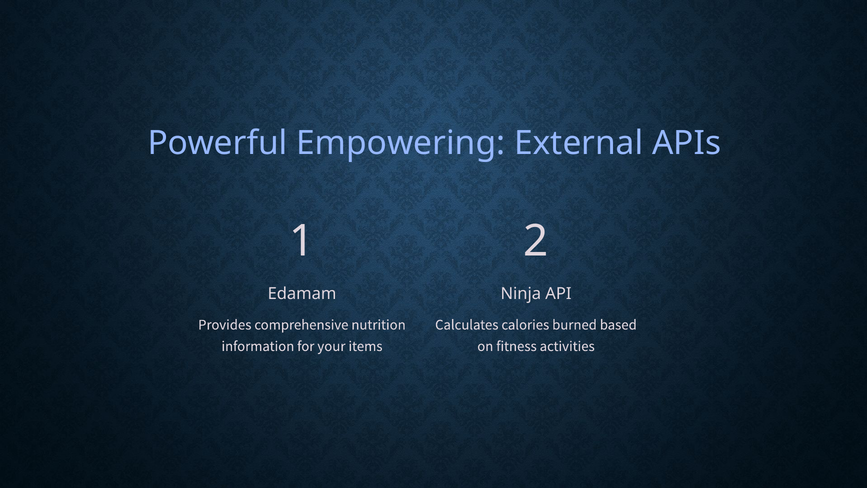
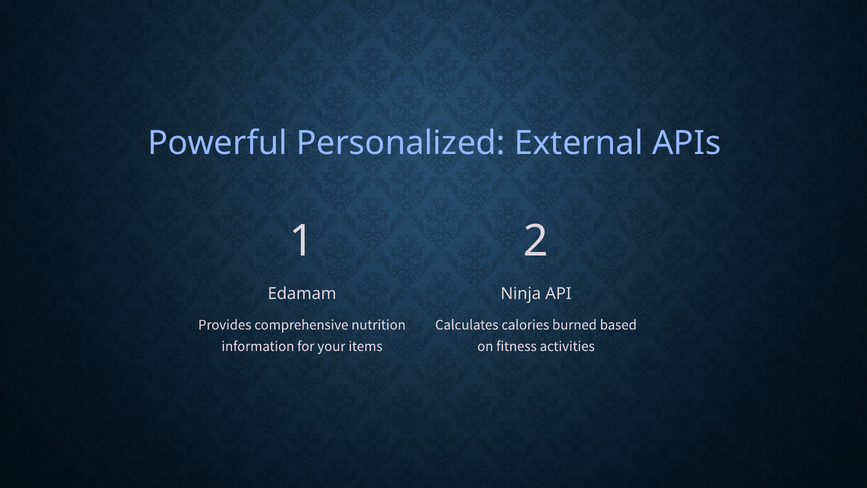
Empowering: Empowering -> Personalized
